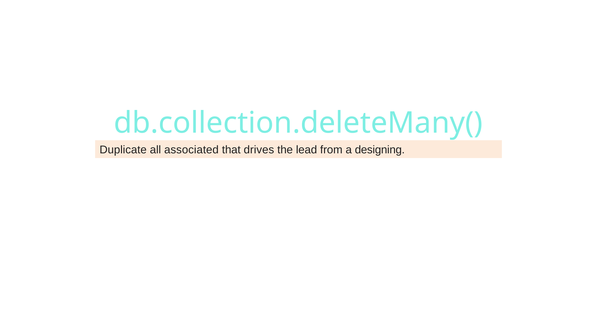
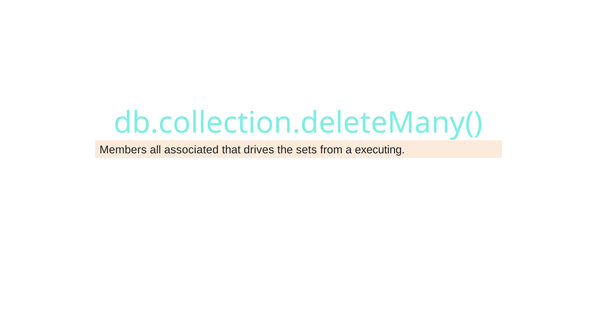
Duplicate: Duplicate -> Members
lead: lead -> sets
designing: designing -> executing
